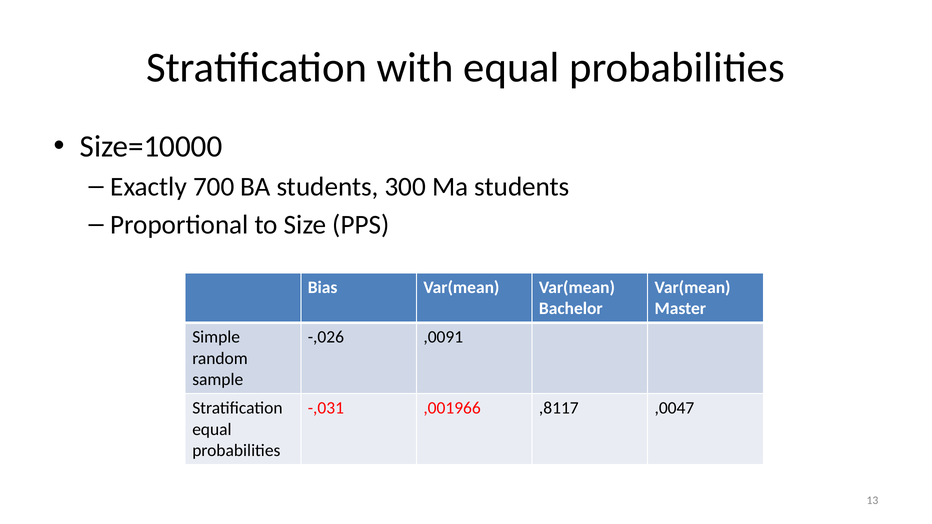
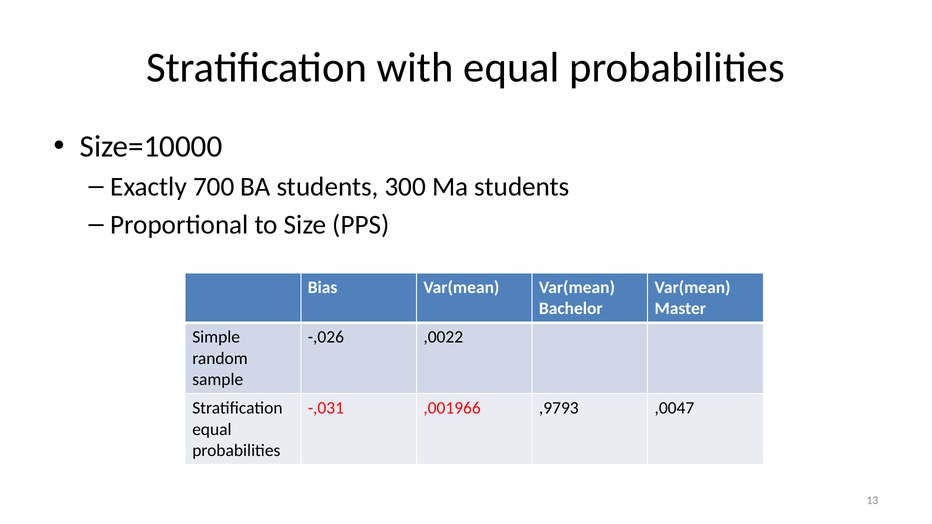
,0091: ,0091 -> ,0022
,8117: ,8117 -> ,9793
